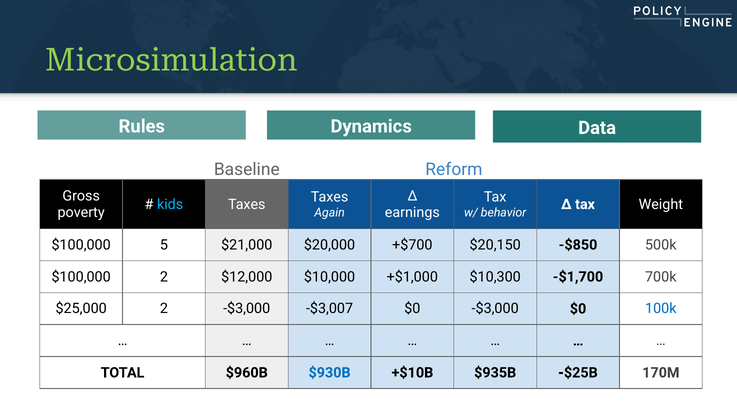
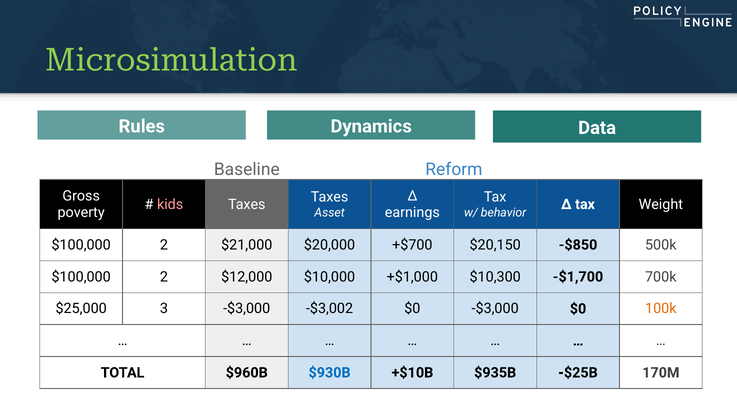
kids colour: light blue -> pink
Again: Again -> Asset
5 at (164, 245): 5 -> 2
$25,000 2: 2 -> 3
-$3,007: -$3,007 -> -$3,002
100k colour: blue -> orange
